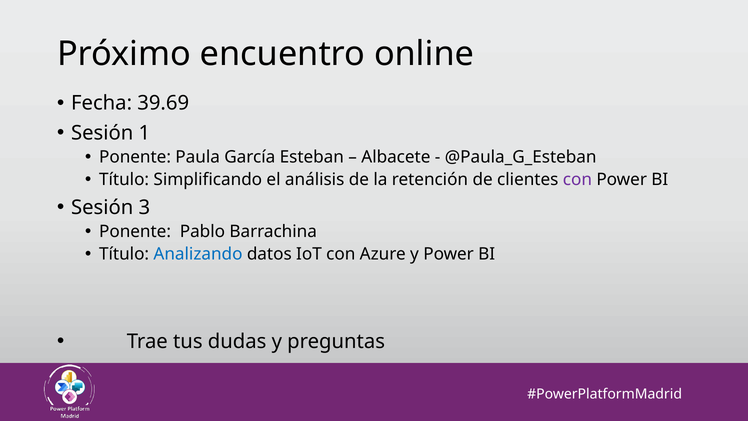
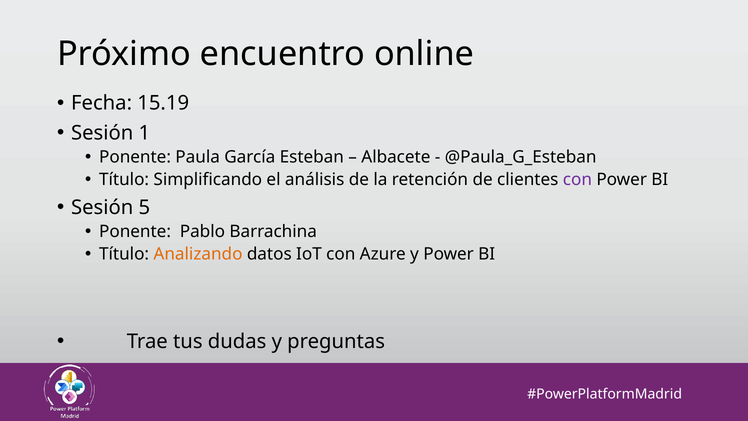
39.69: 39.69 -> 15.19
3: 3 -> 5
Analizando colour: blue -> orange
